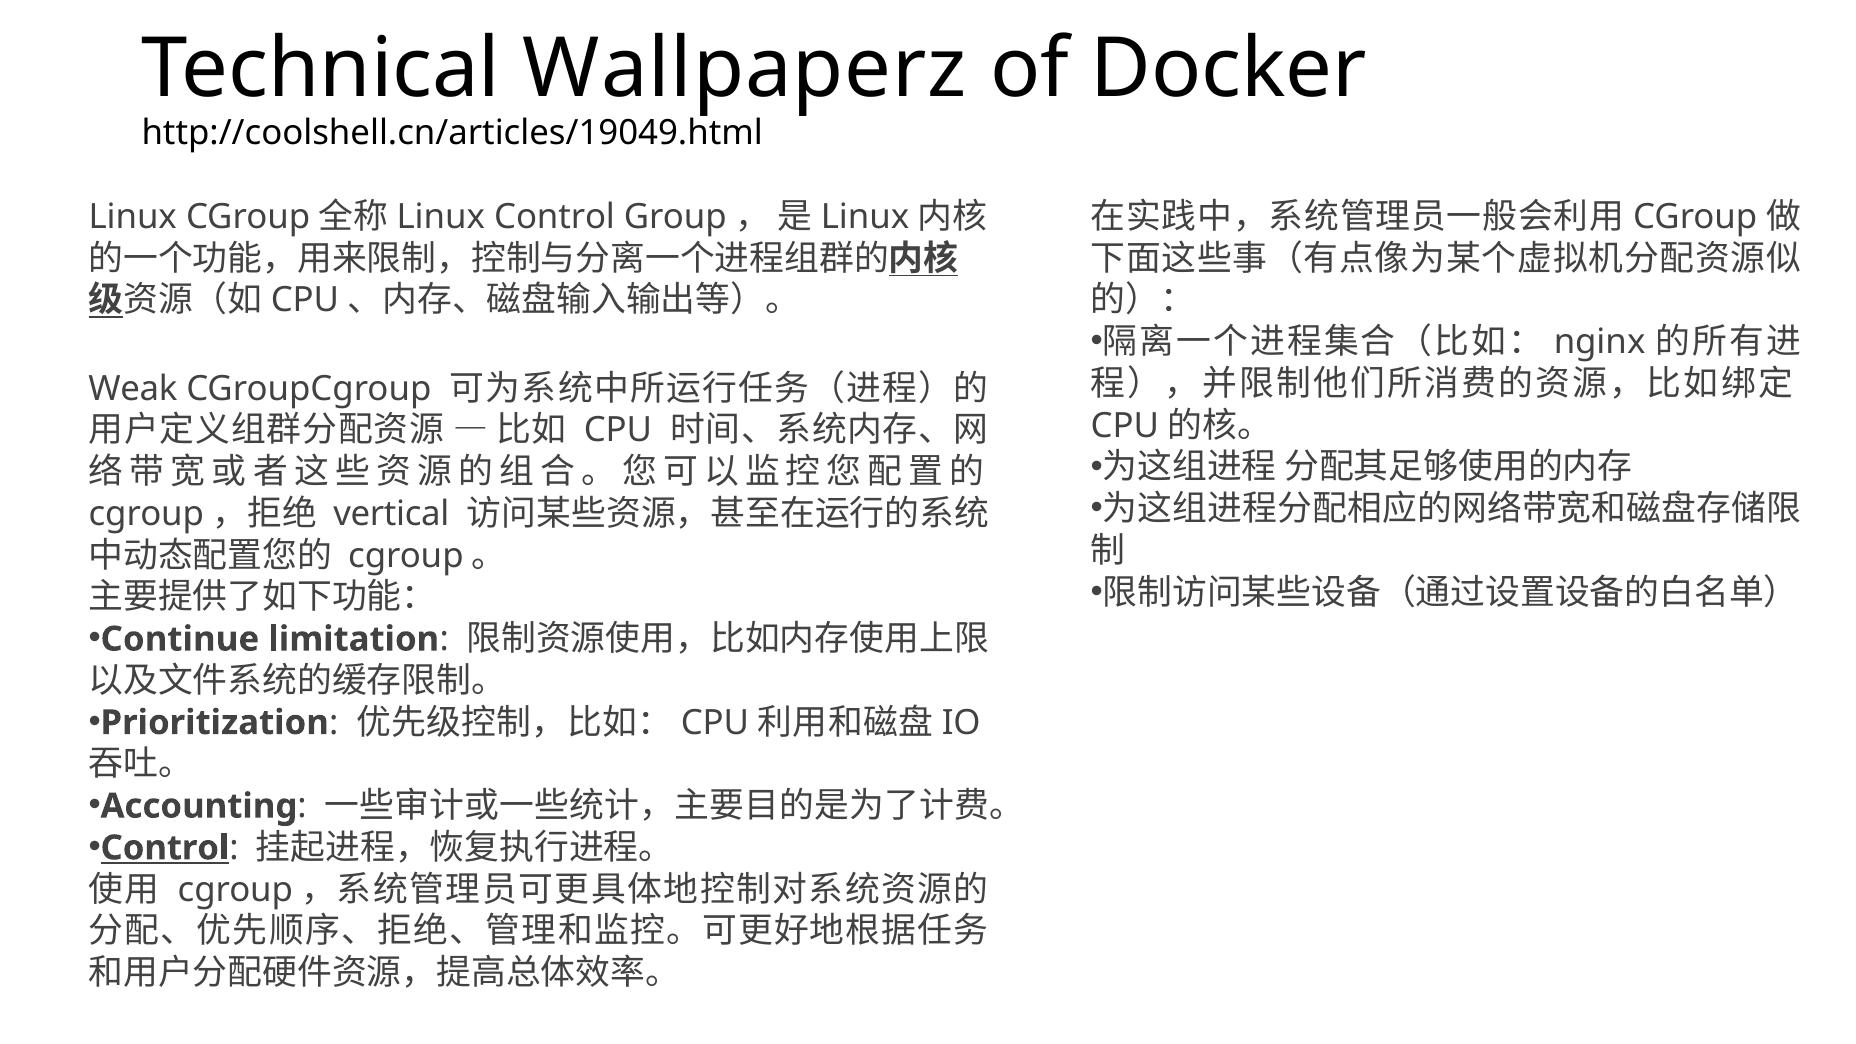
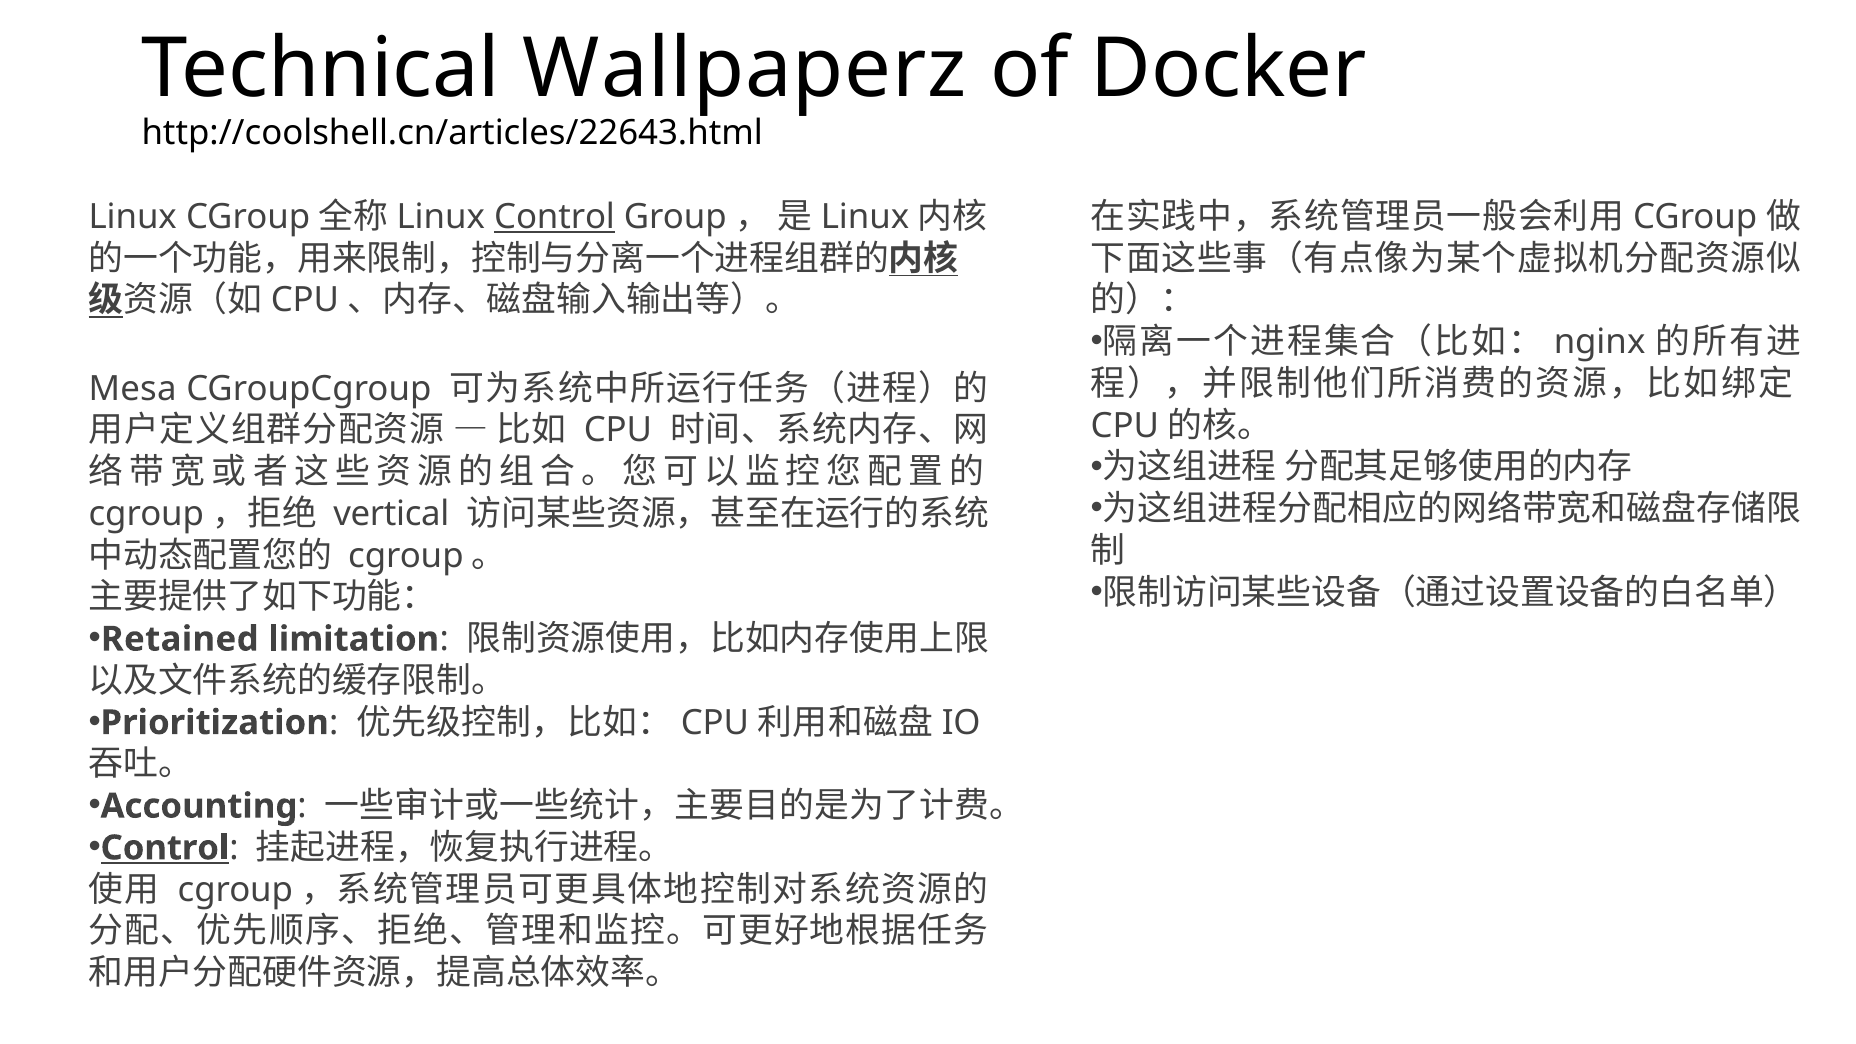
http://coolshell.cn/articles/19049.html: http://coolshell.cn/articles/19049.html -> http://coolshell.cn/articles/22643.html
Control at (555, 217) underline: none -> present
Weak: Weak -> Mesa
Continue: Continue -> Retained
